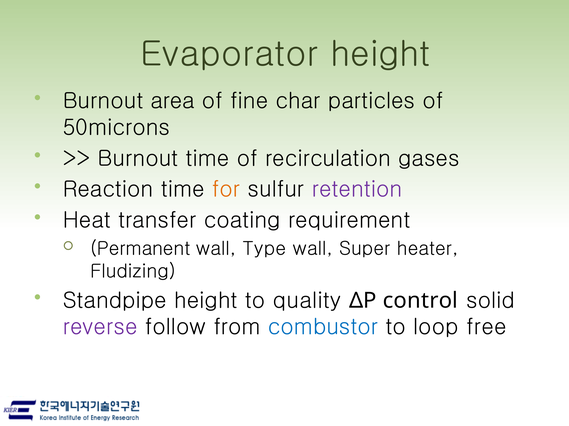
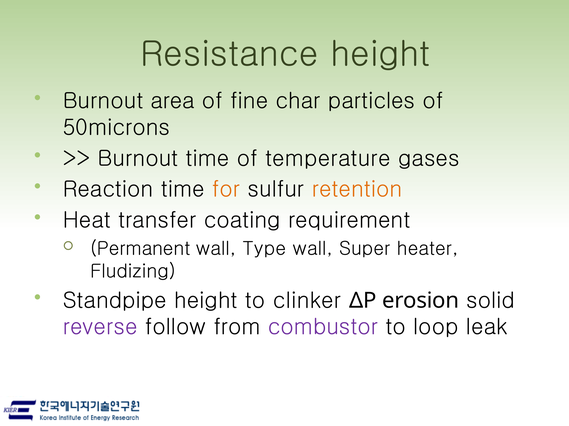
Evaporator: Evaporator -> Resistance
recirculation: recirculation -> temperature
retention colour: purple -> orange
quality: quality -> clinker
control: control -> erosion
combustor colour: blue -> purple
free: free -> leak
